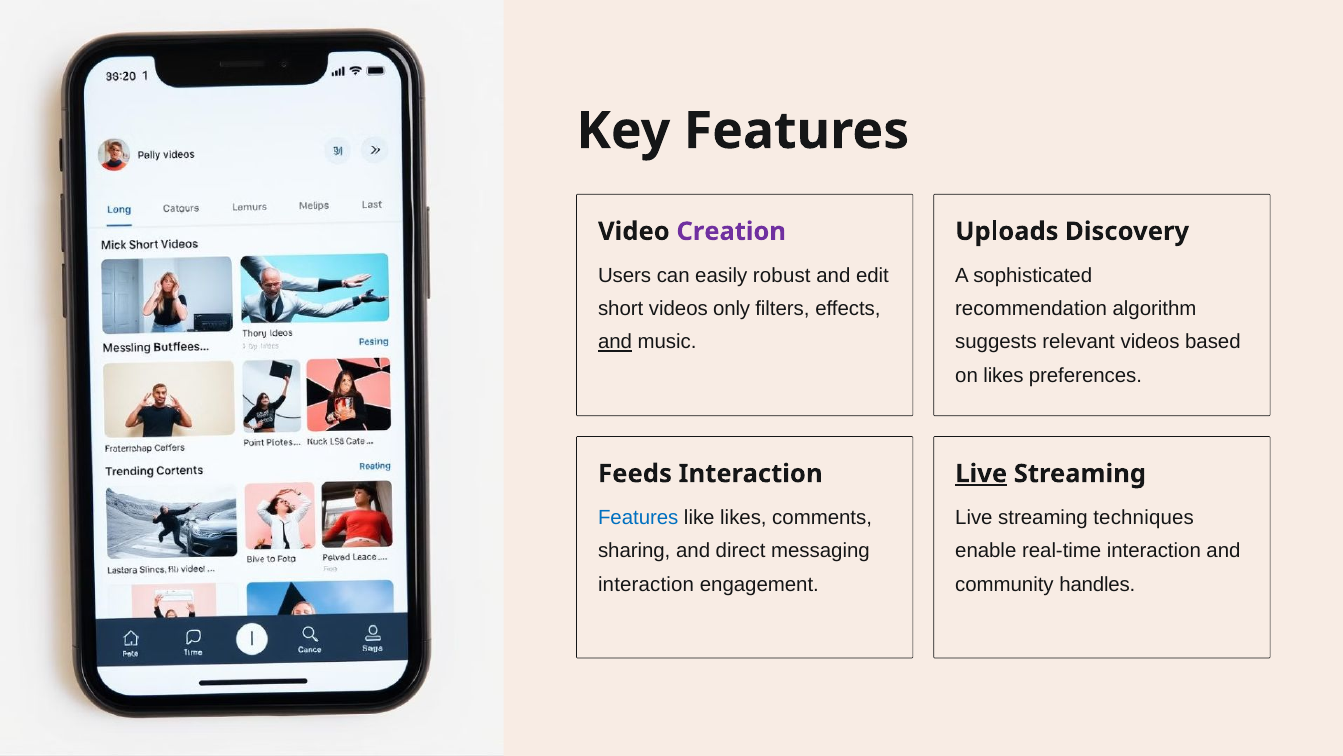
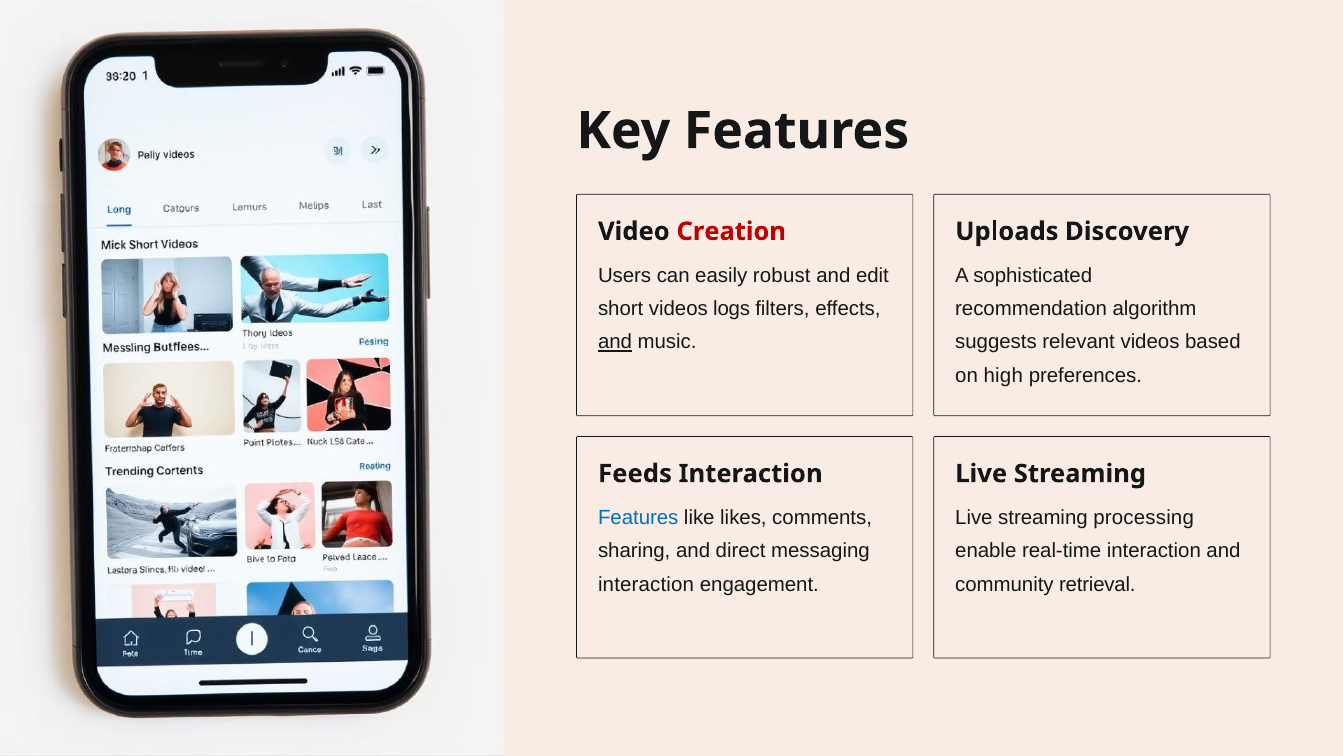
Creation colour: purple -> red
only: only -> logs
on likes: likes -> high
Live at (981, 473) underline: present -> none
techniques: techniques -> processing
handles: handles -> retrieval
